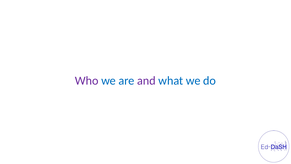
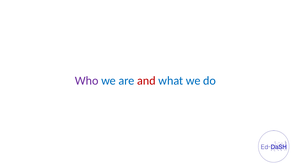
and colour: purple -> red
